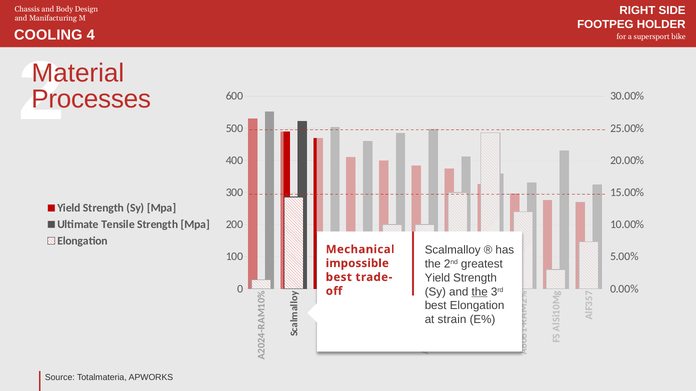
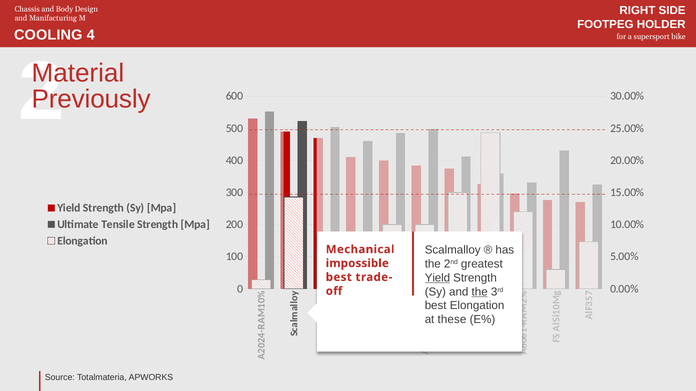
Processes: Processes -> Previously
Yield at (437, 278) underline: none -> present
strain: strain -> these
